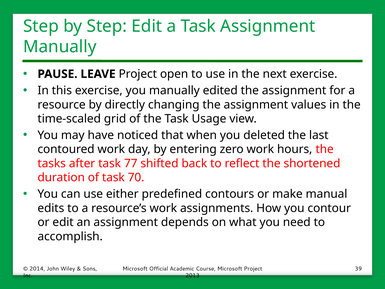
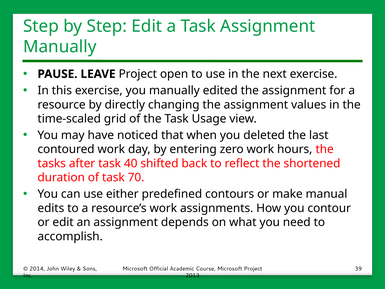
77: 77 -> 40
